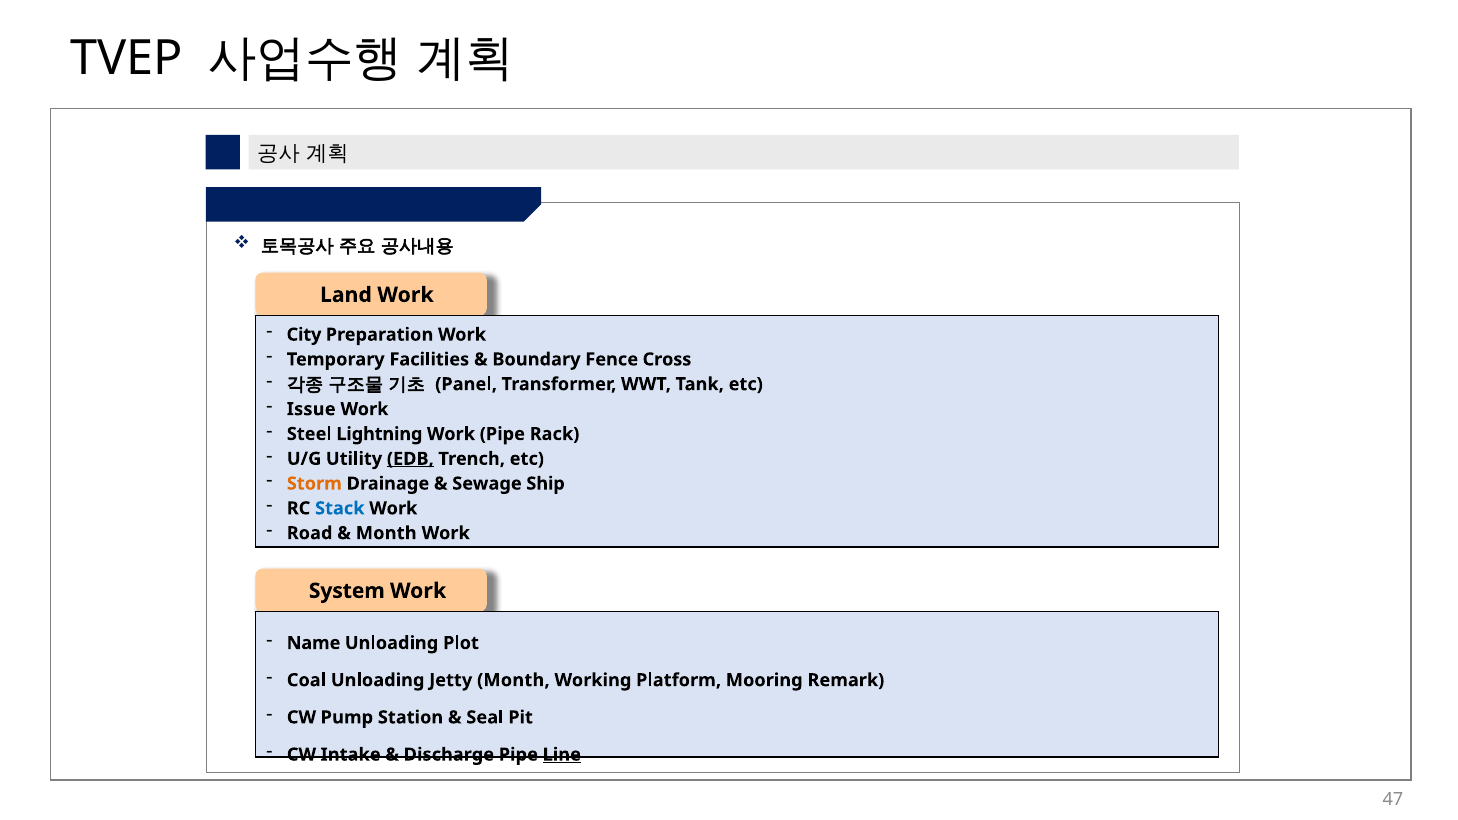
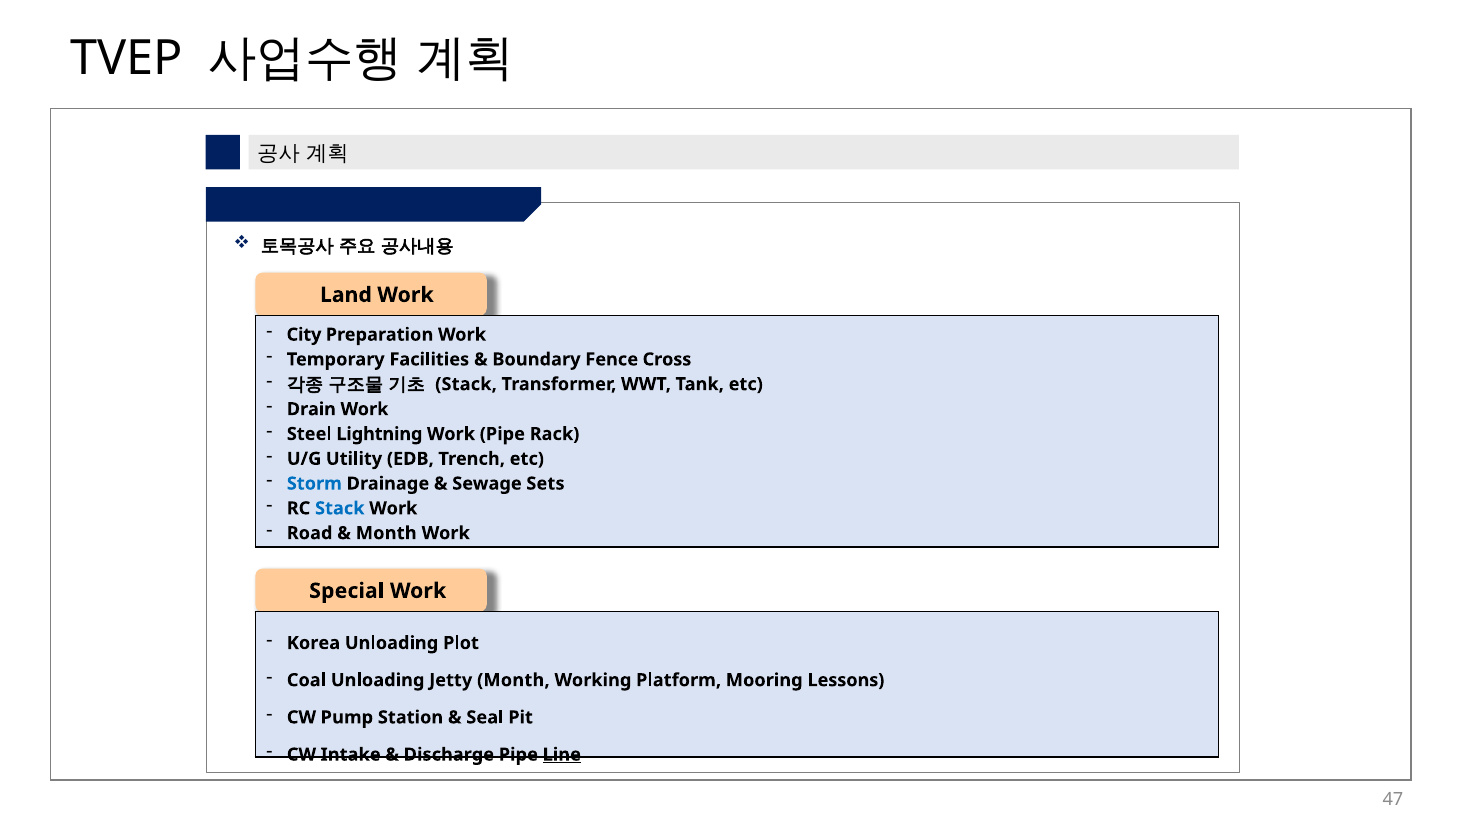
Panel at (466, 384): Panel -> Stack
Issue: Issue -> Drain
EDB underline: present -> none
Storm colour: orange -> blue
Ship: Ship -> Sets
System: System -> Special
Name: Name -> Korea
Remark: Remark -> Lessons
